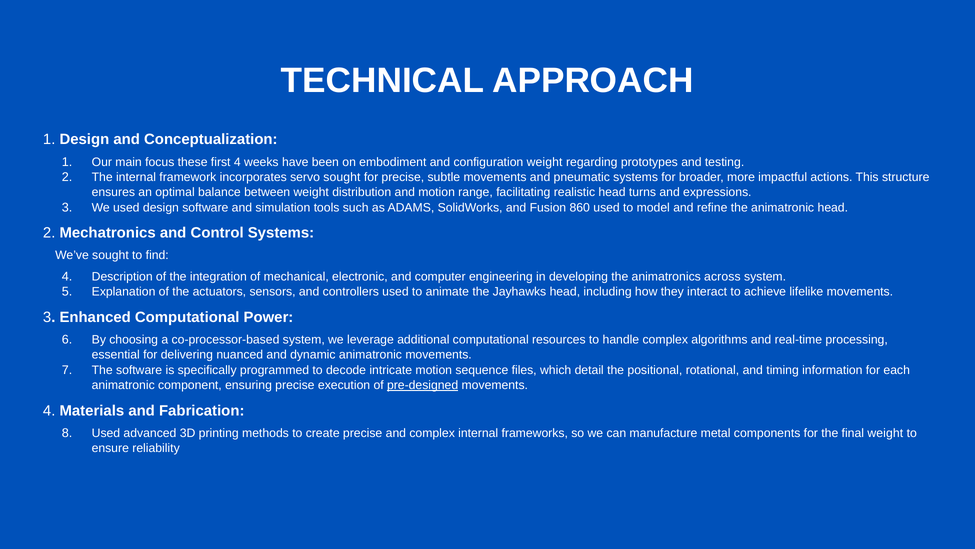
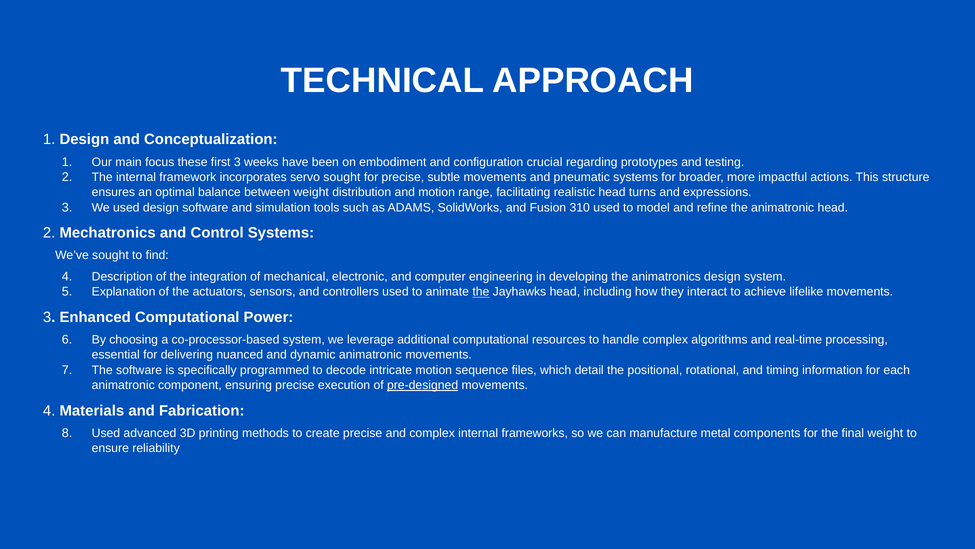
first 4: 4 -> 3
configuration weight: weight -> crucial
860: 860 -> 310
animatronics across: across -> design
the at (481, 292) underline: none -> present
